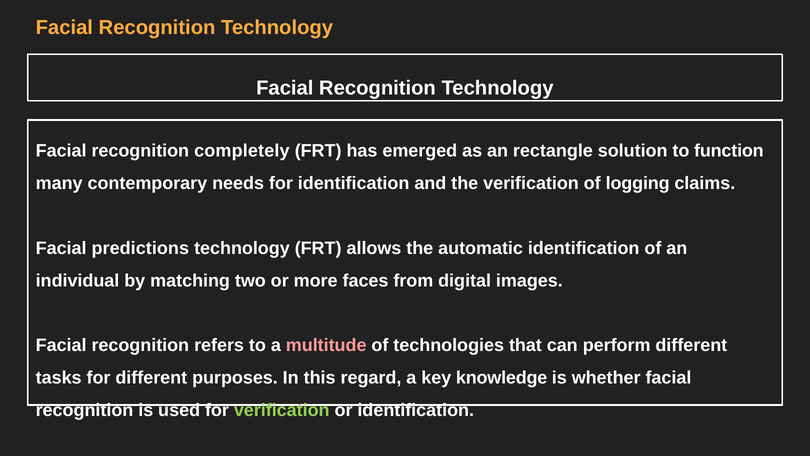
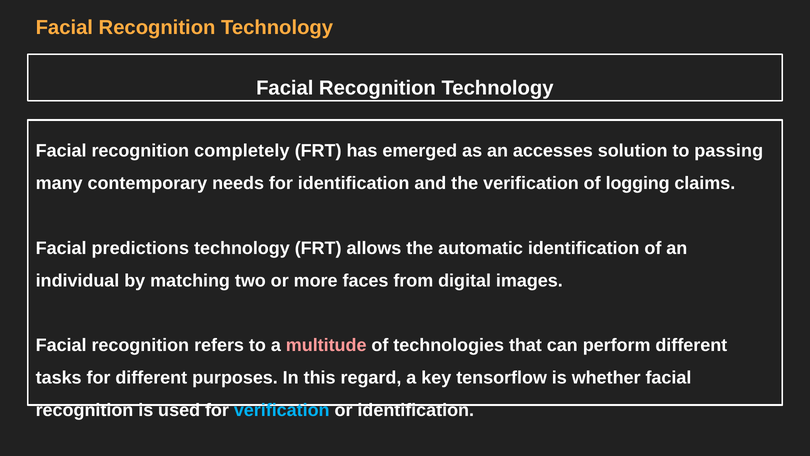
rectangle: rectangle -> accesses
function: function -> passing
knowledge: knowledge -> tensorflow
verification at (282, 410) colour: light green -> light blue
